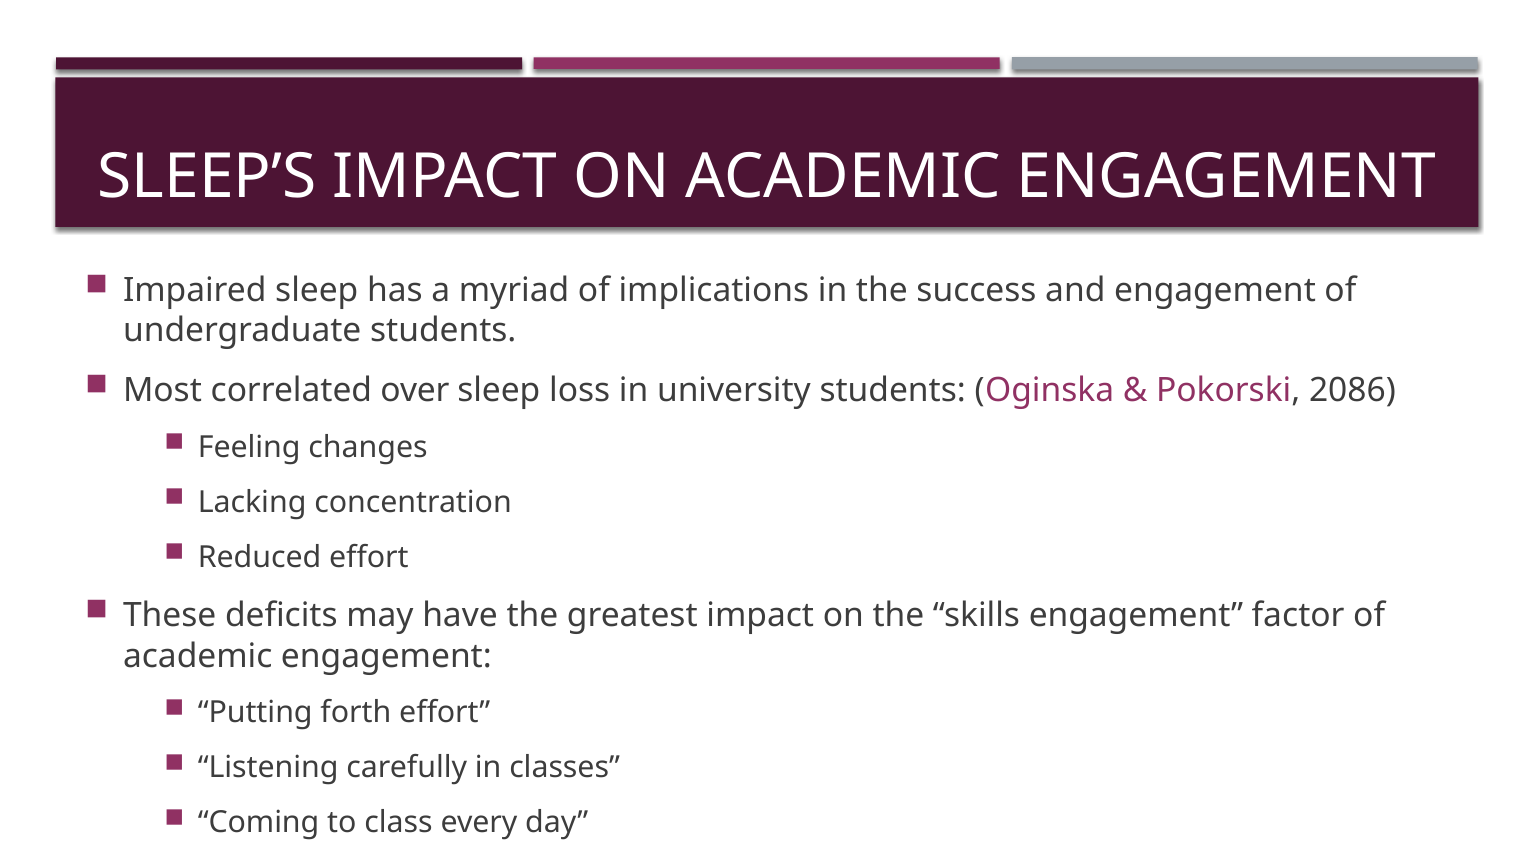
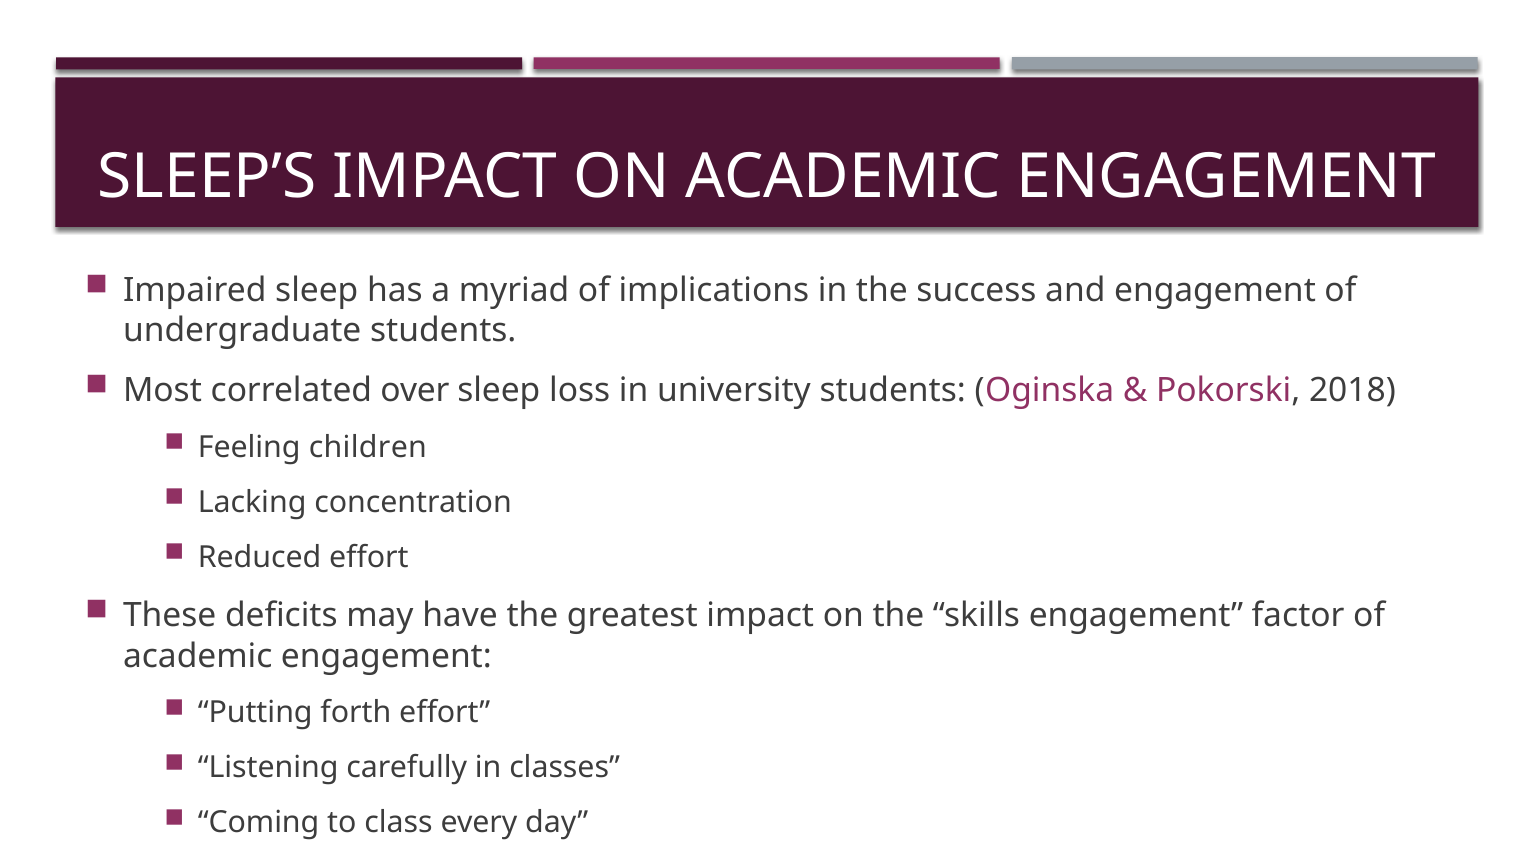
2086: 2086 -> 2018
changes: changes -> children
